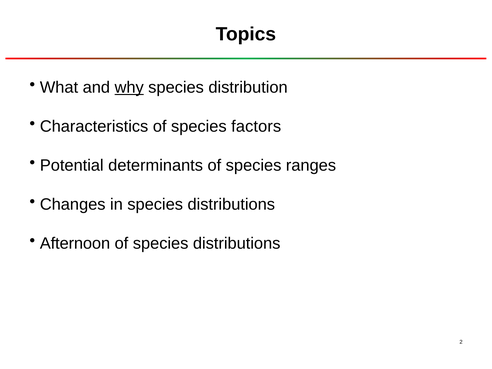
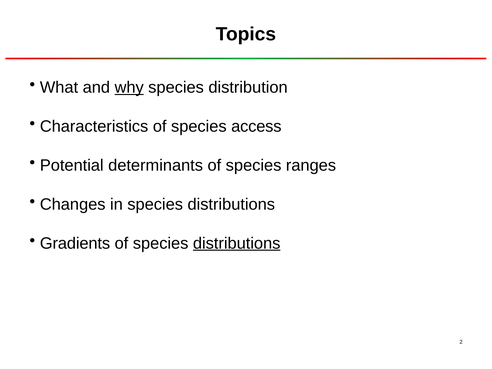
factors: factors -> access
Afternoon: Afternoon -> Gradients
distributions at (237, 243) underline: none -> present
